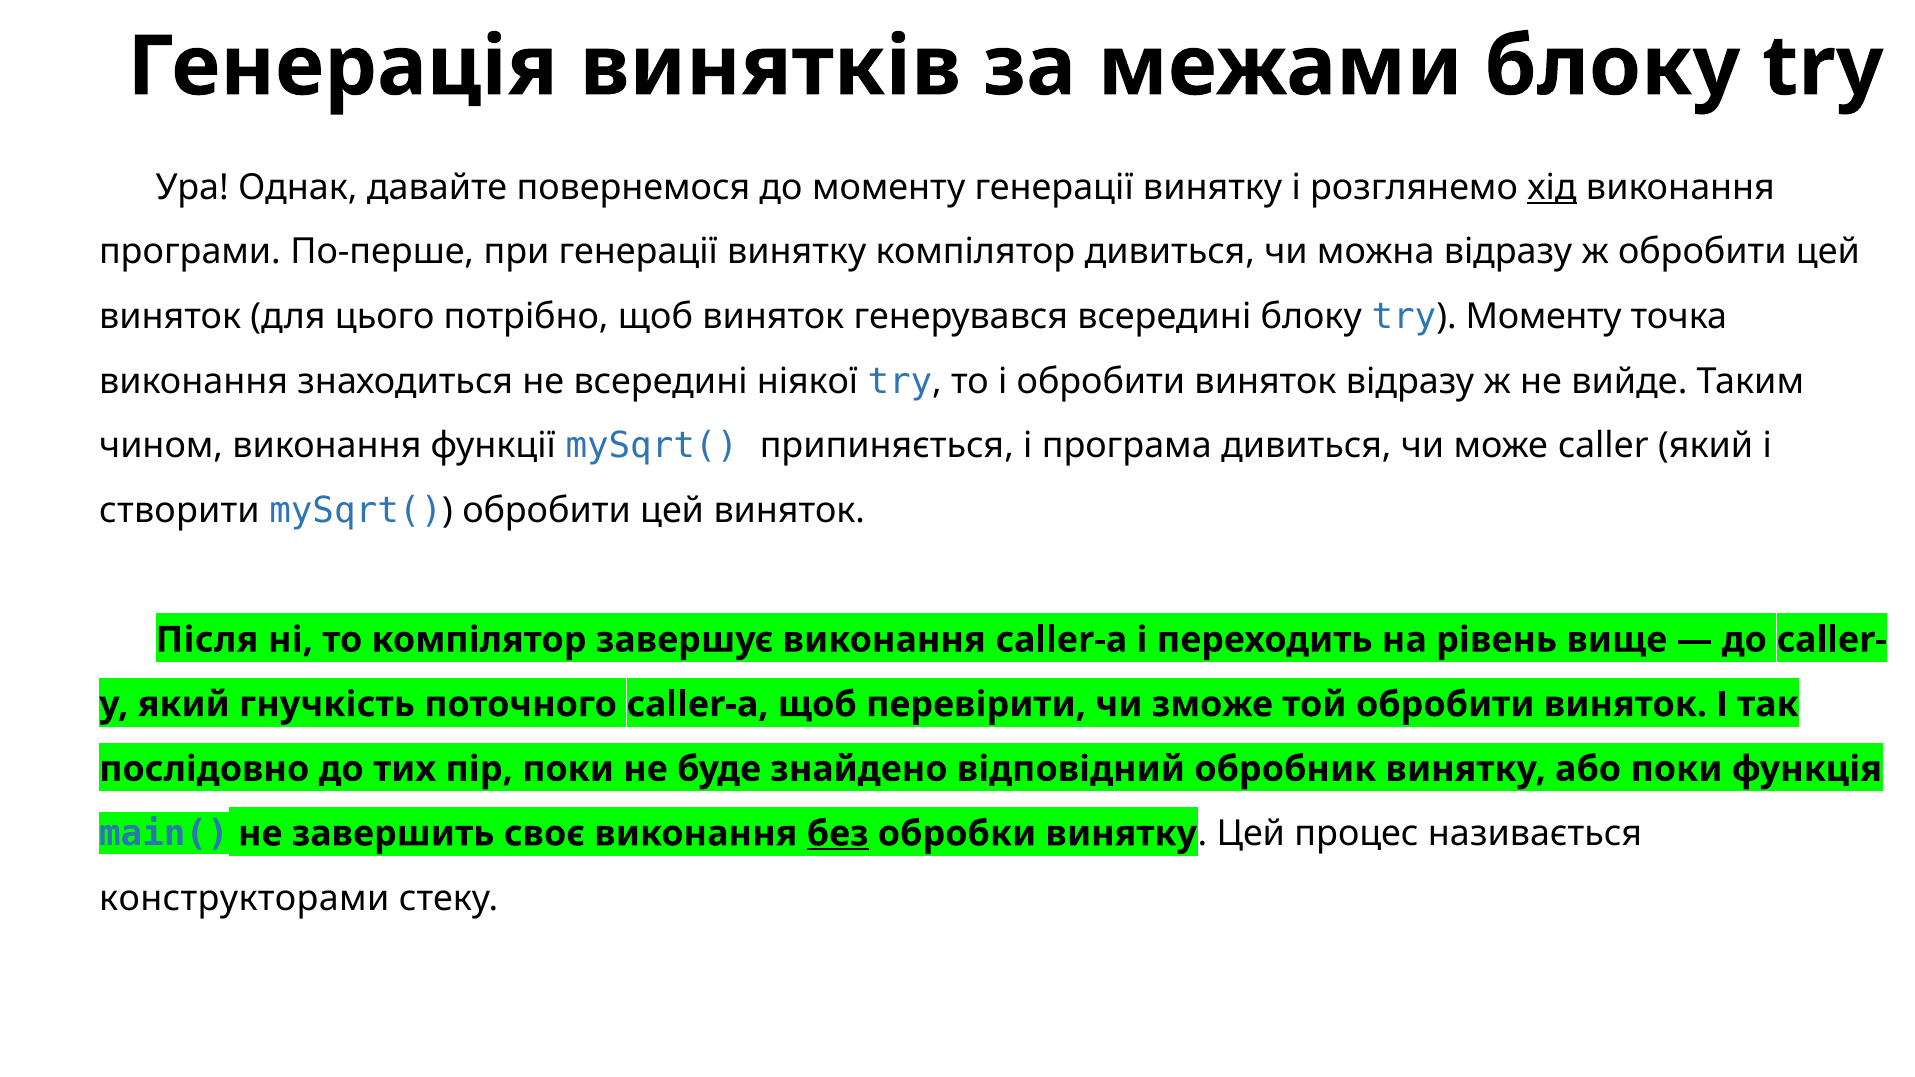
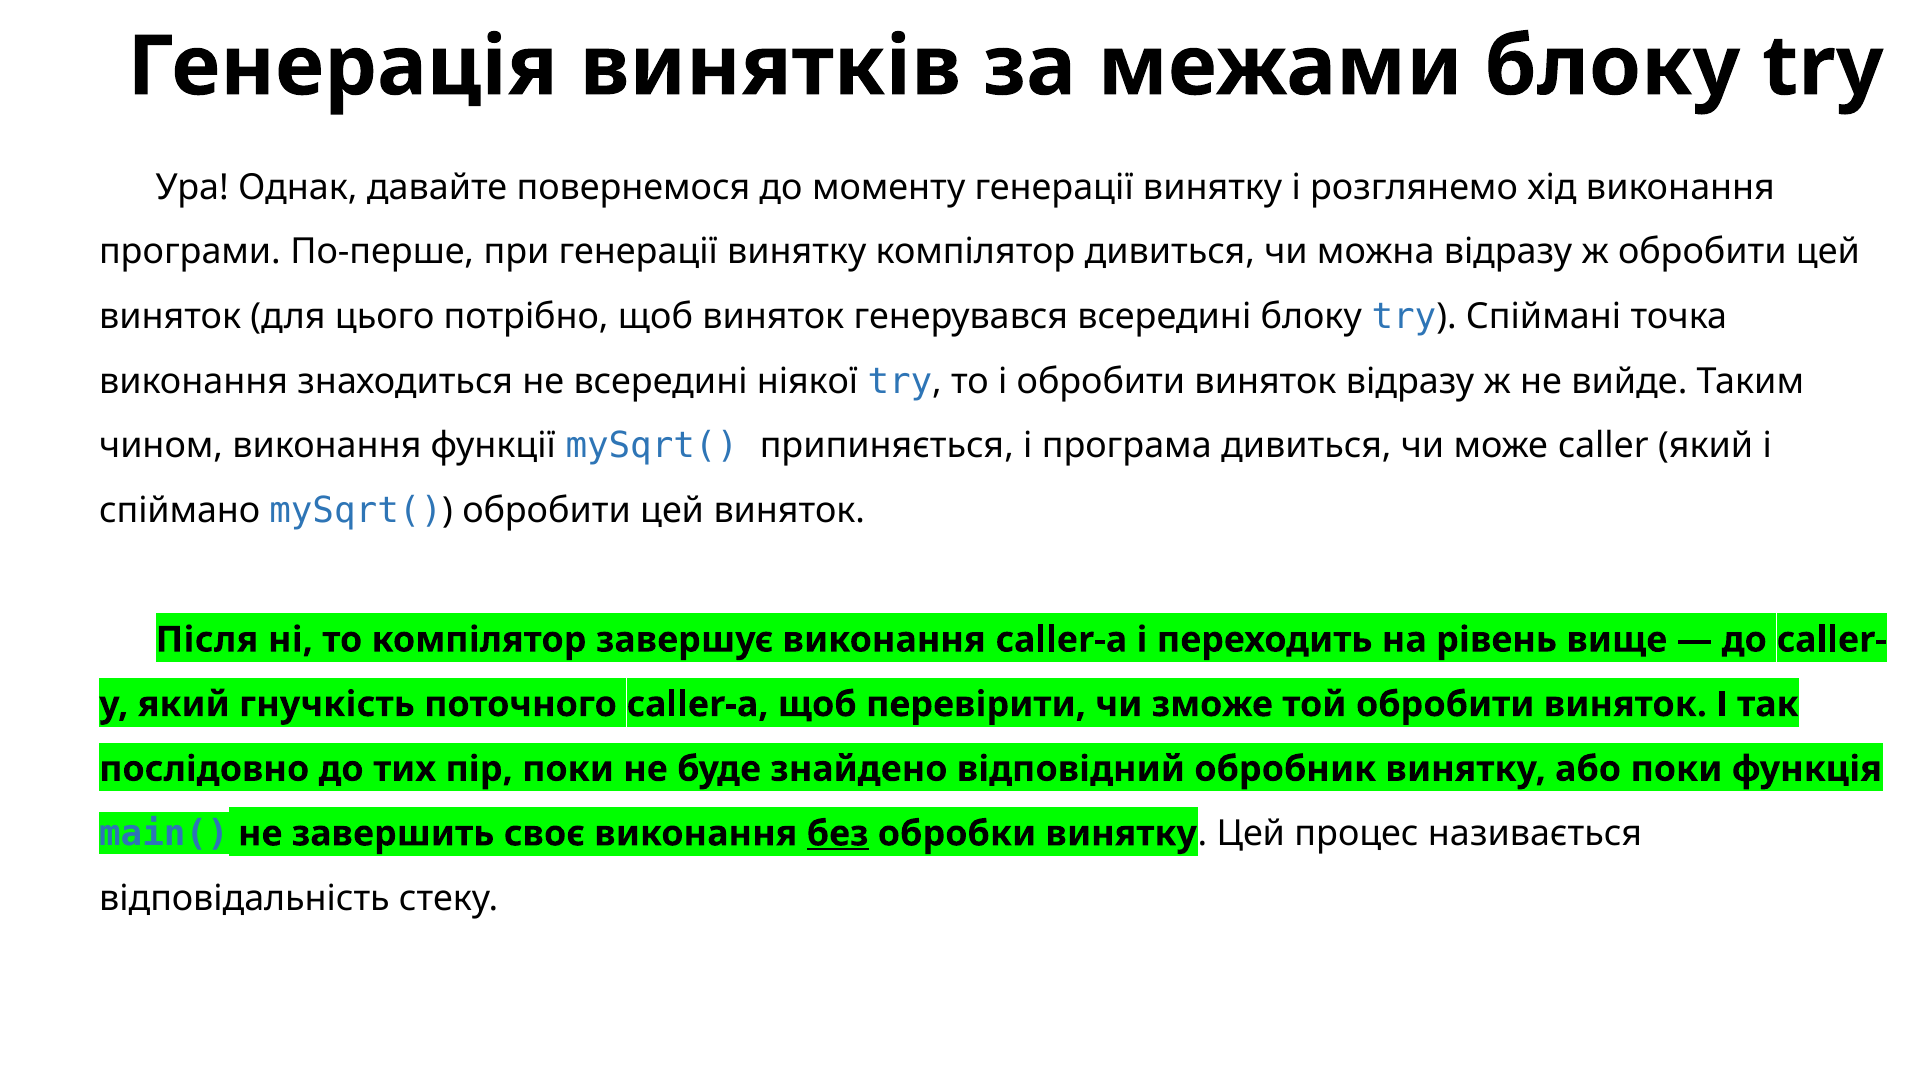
хід underline: present -> none
Моменту at (1544, 317): Моменту -> Спіймані
створити: створити -> спіймано
конструкторами: конструкторами -> відповідальність
